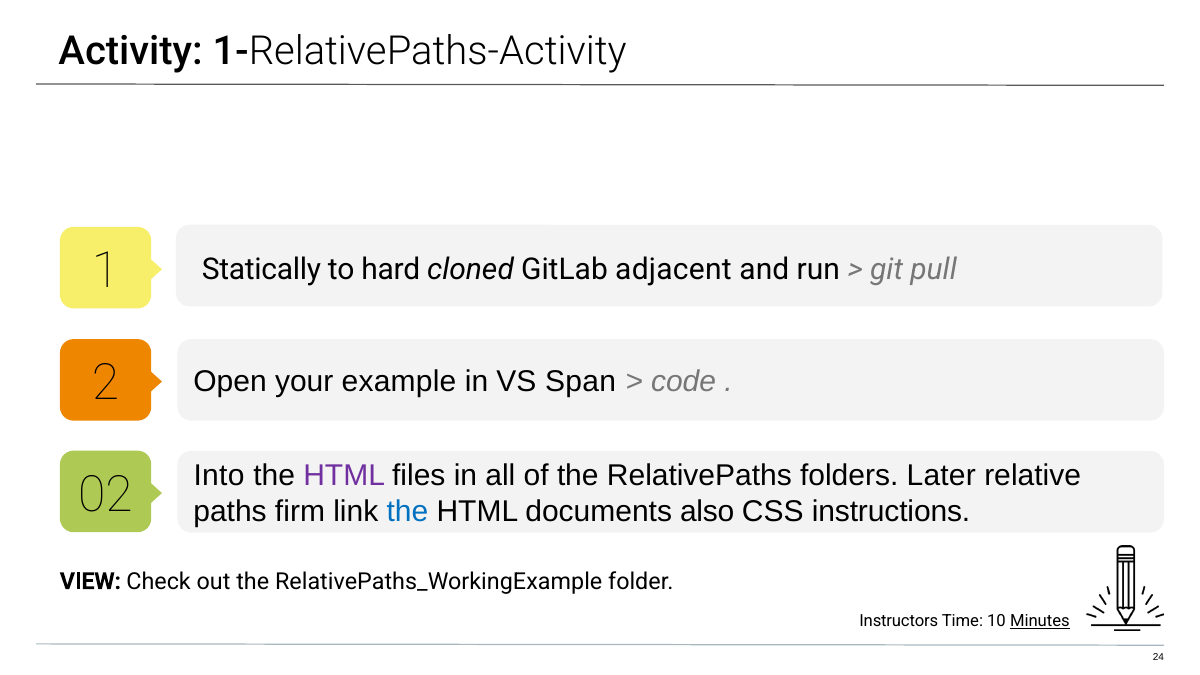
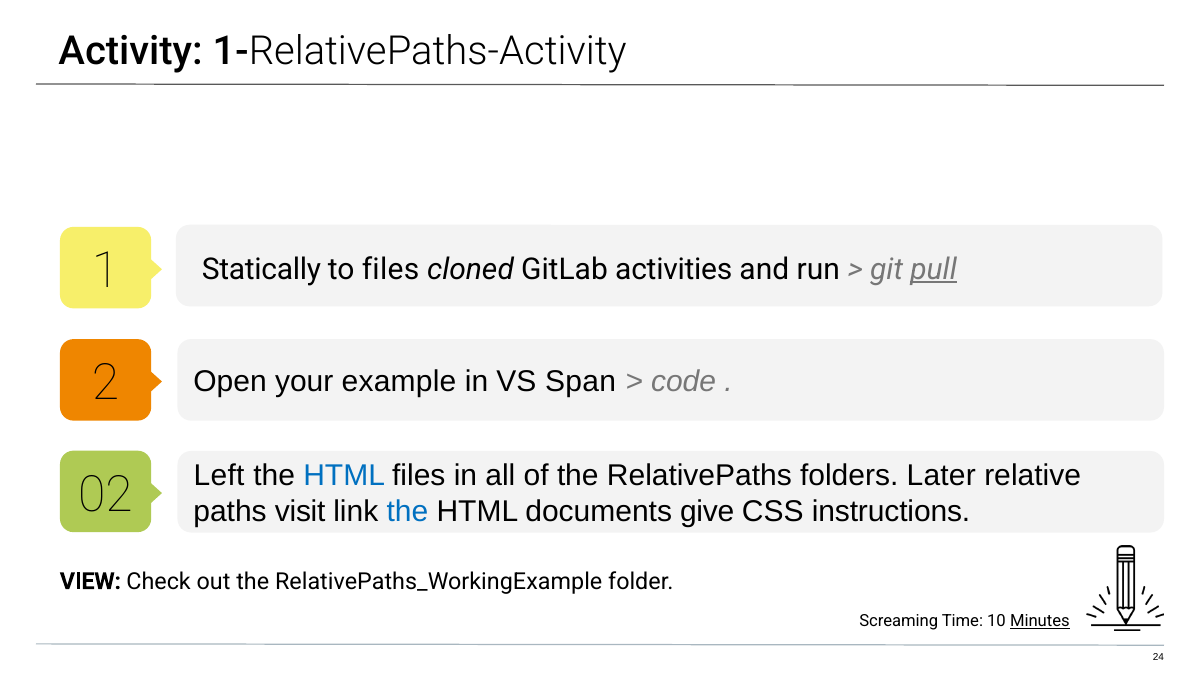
to hard: hard -> files
adjacent: adjacent -> activities
pull underline: none -> present
Into: Into -> Left
HTML at (344, 476) colour: purple -> blue
firm: firm -> visit
also: also -> give
Instructors: Instructors -> Screaming
